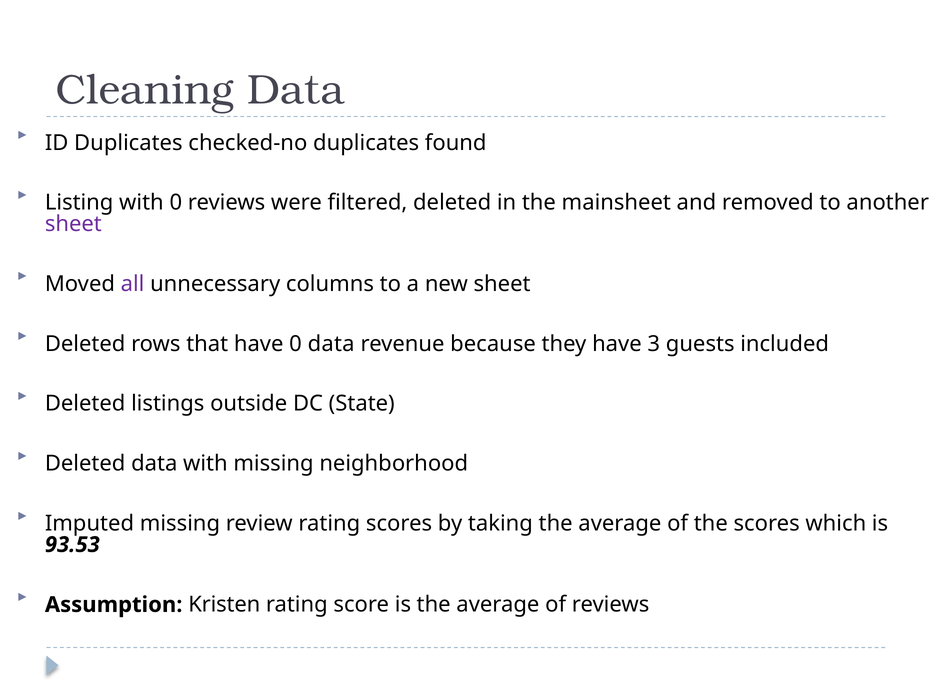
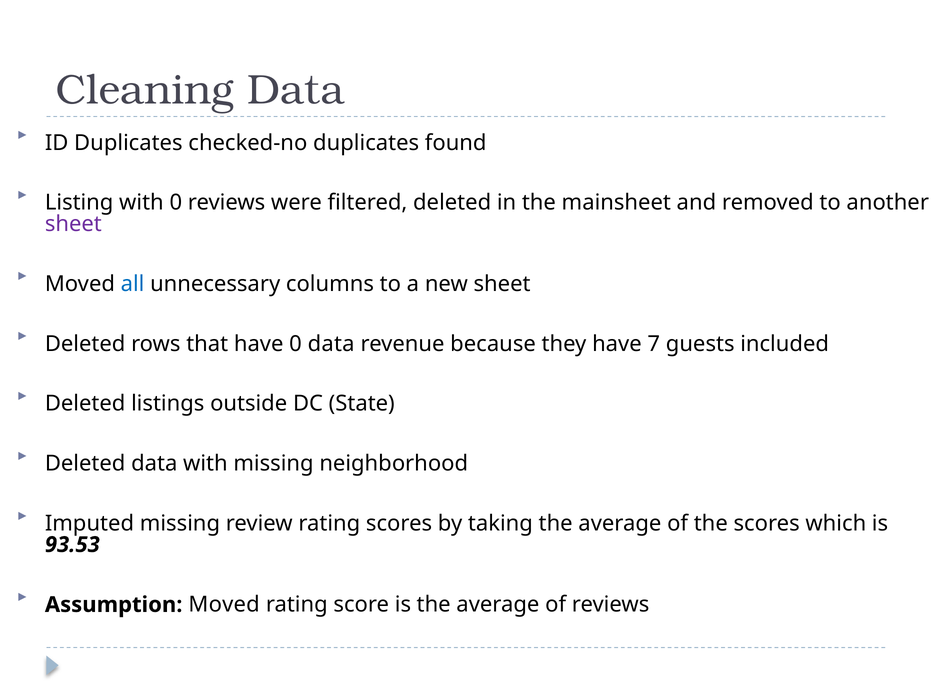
all colour: purple -> blue
3: 3 -> 7
Assumption Kristen: Kristen -> Moved
